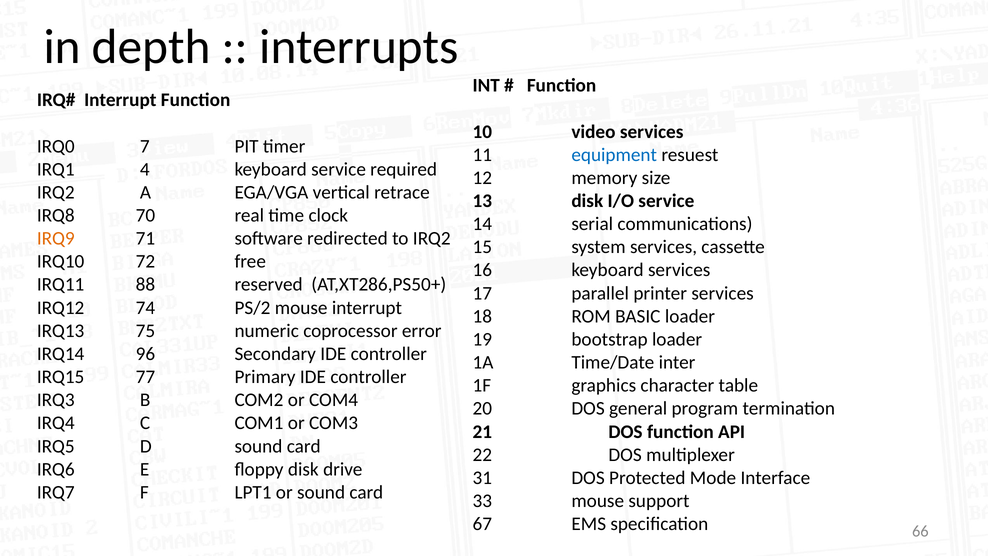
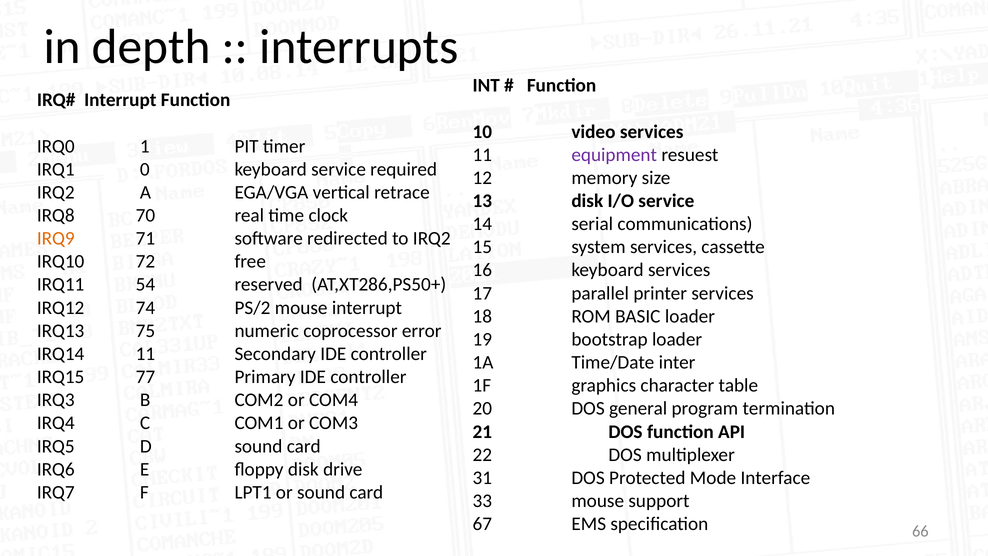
7: 7 -> 1
equipment colour: blue -> purple
4: 4 -> 0
88: 88 -> 54
IRQ14 96: 96 -> 11
